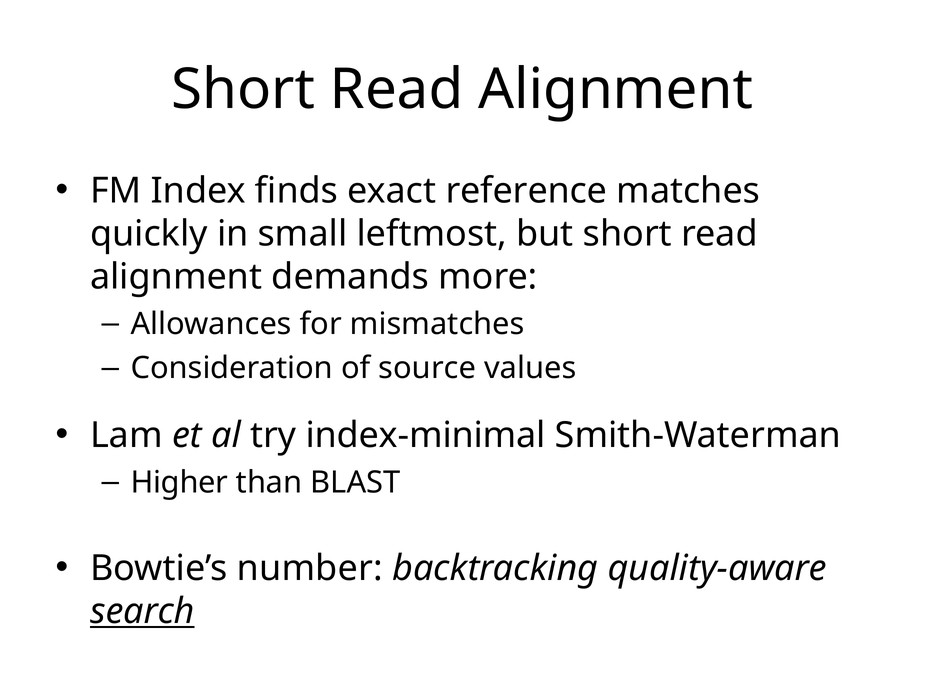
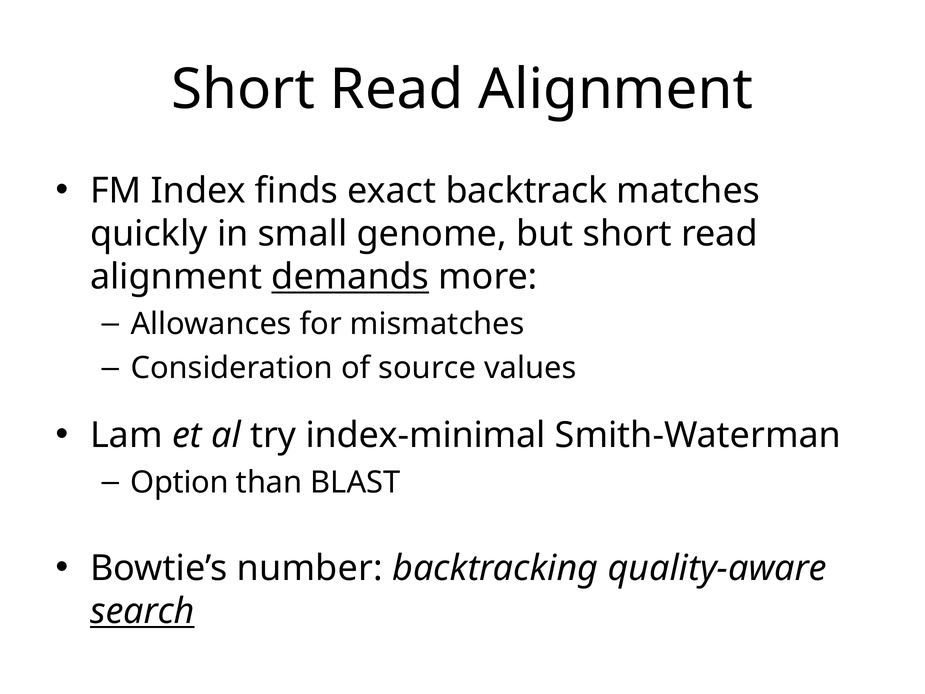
reference: reference -> backtrack
leftmost: leftmost -> genome
demands underline: none -> present
Higher: Higher -> Option
